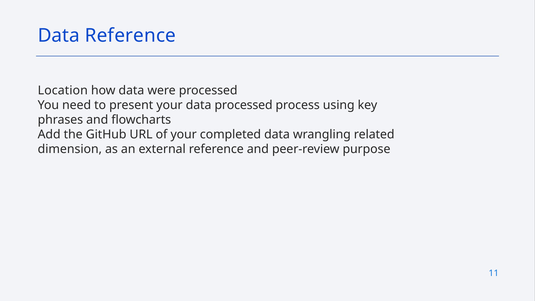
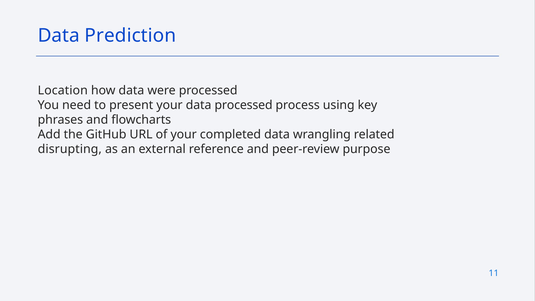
Data Reference: Reference -> Prediction
dimension: dimension -> disrupting
